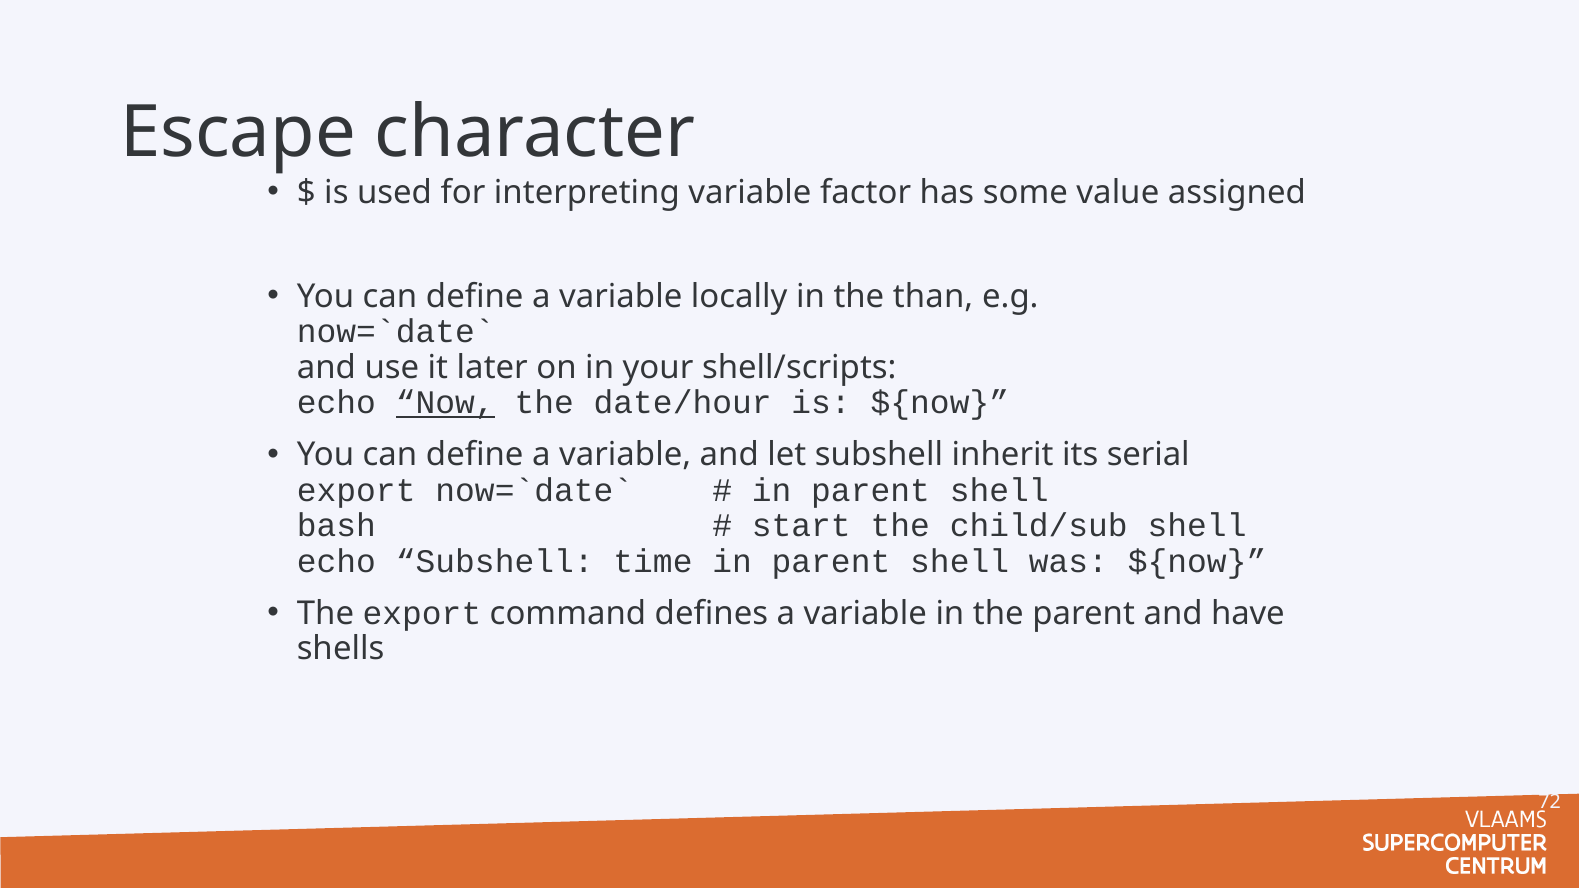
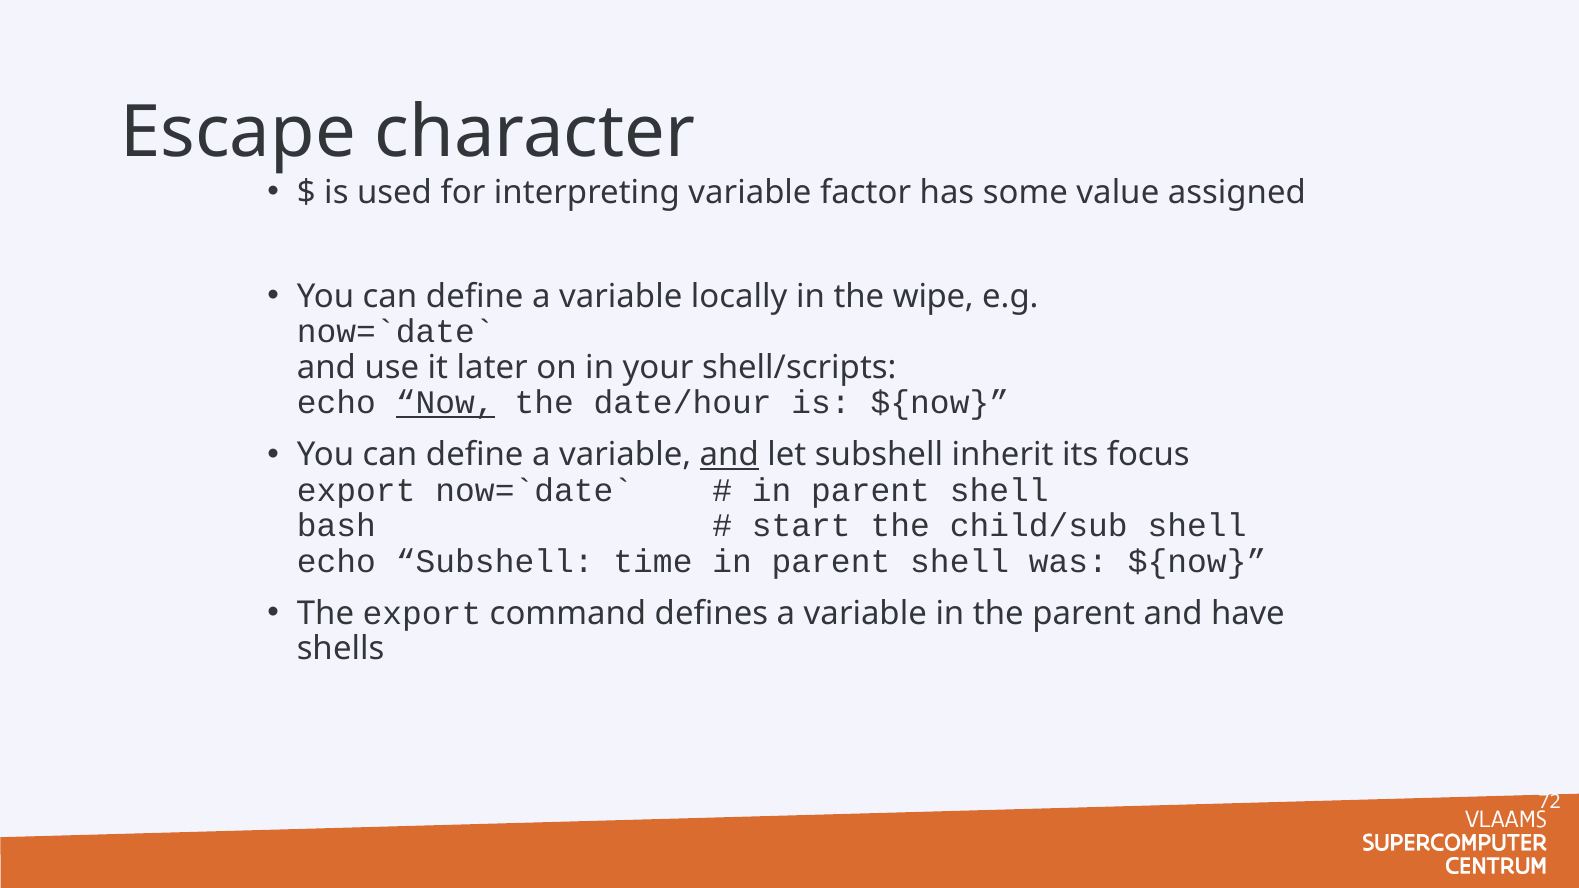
than: than -> wipe
and at (729, 455) underline: none -> present
serial: serial -> focus
